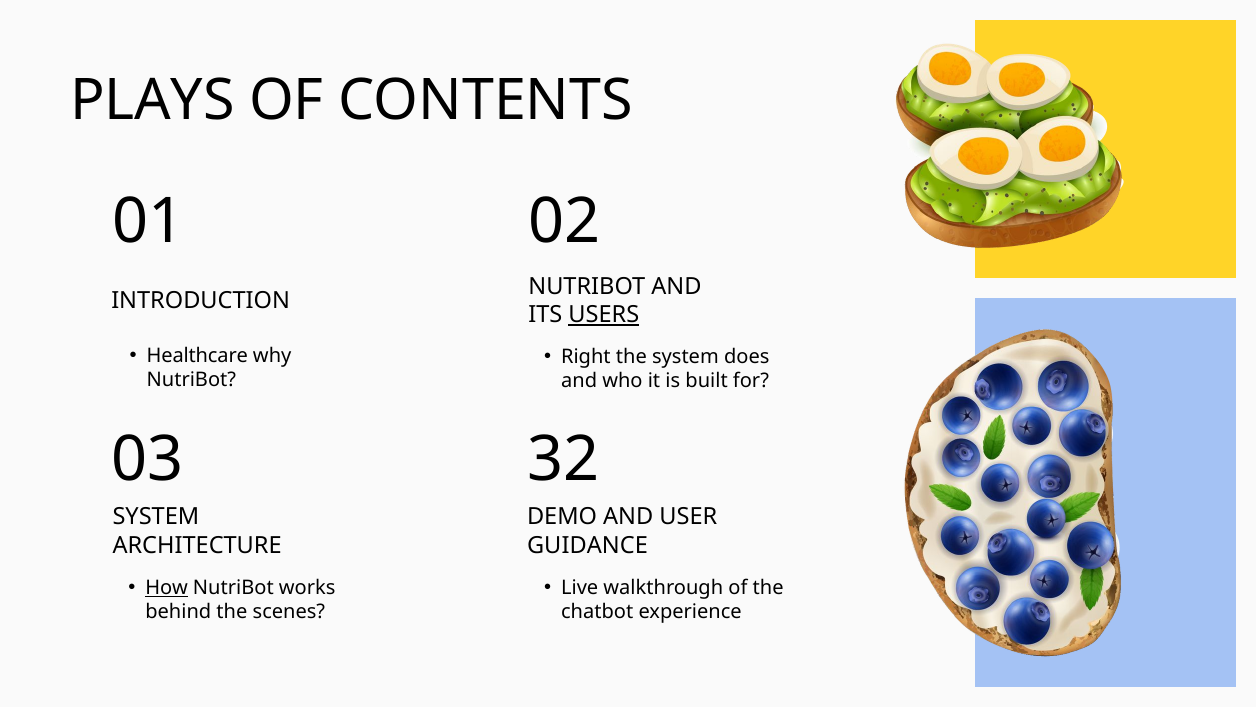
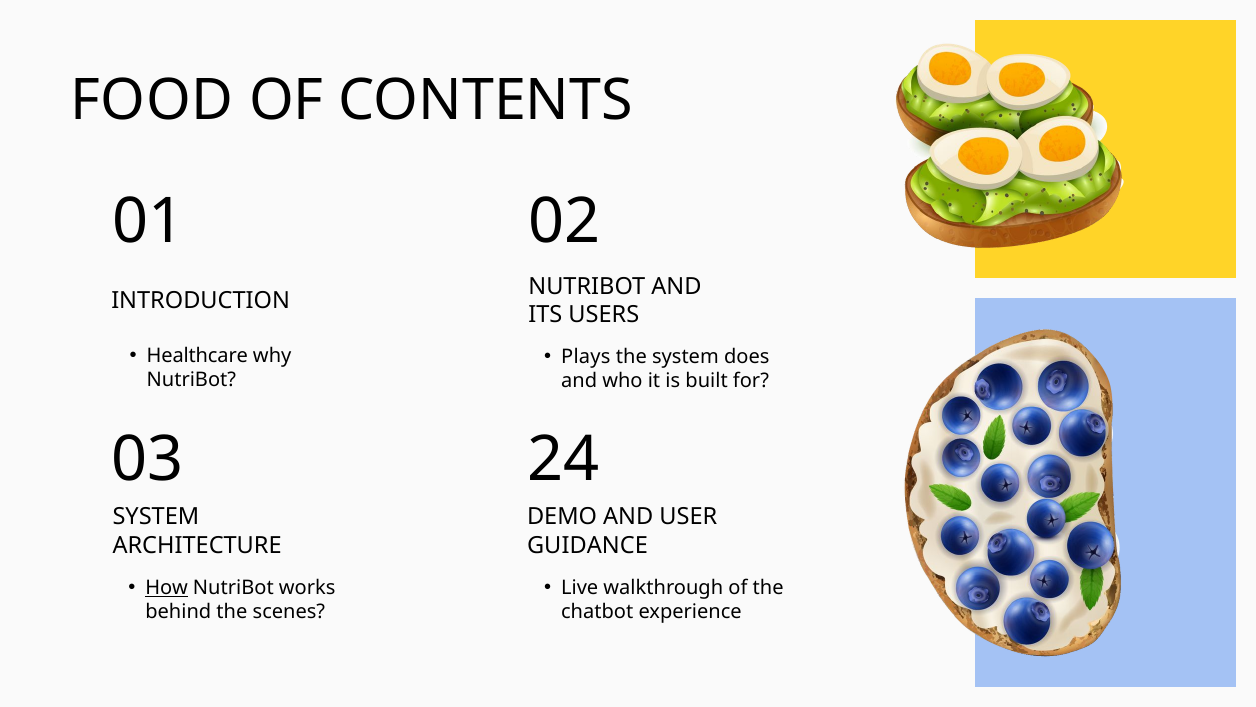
PLAYS: PLAYS -> FOOD
USERS underline: present -> none
Right: Right -> Plays
32: 32 -> 24
